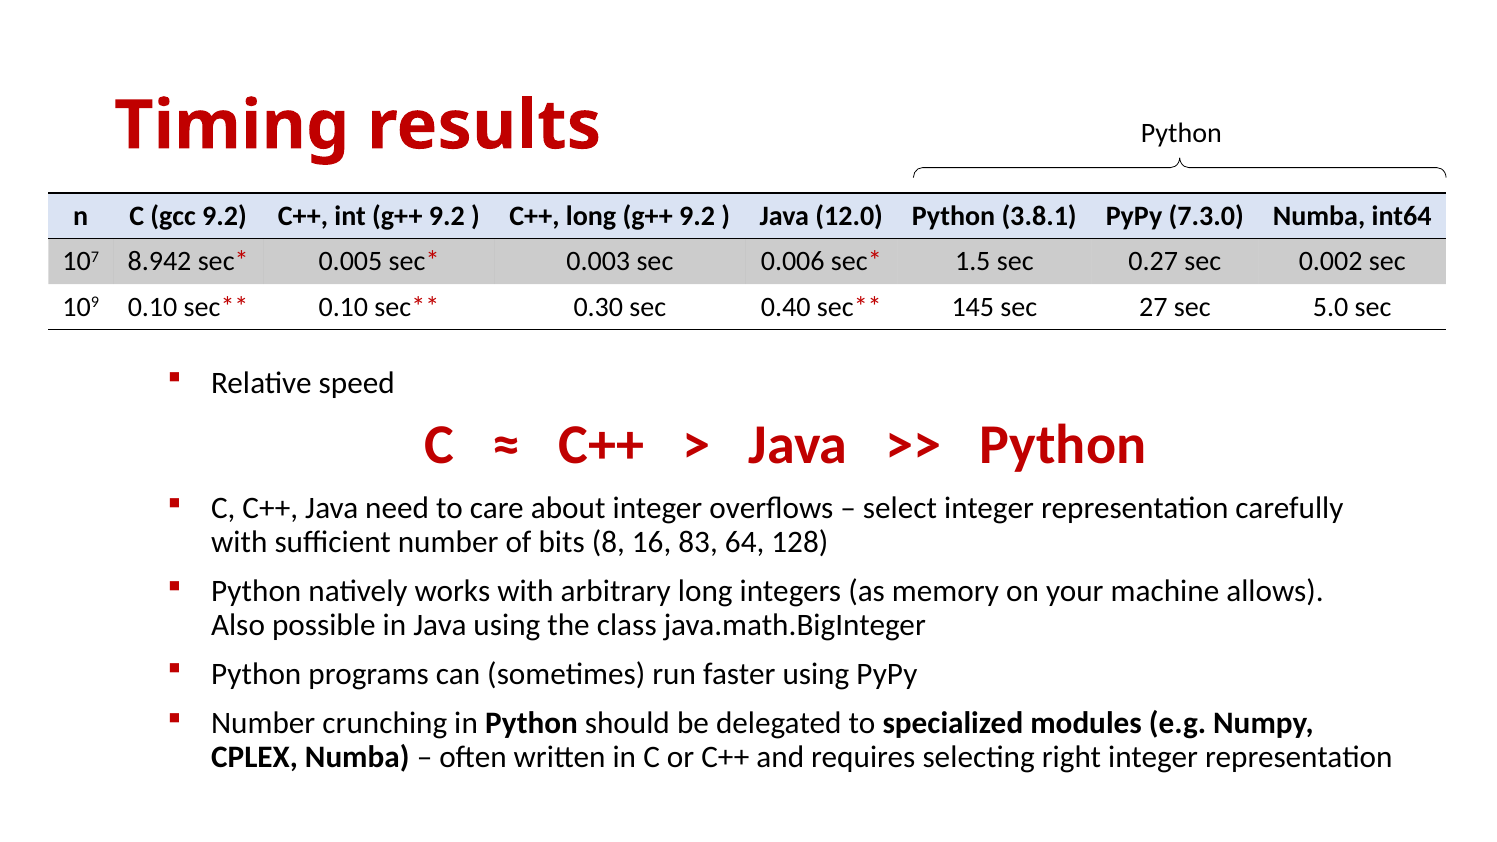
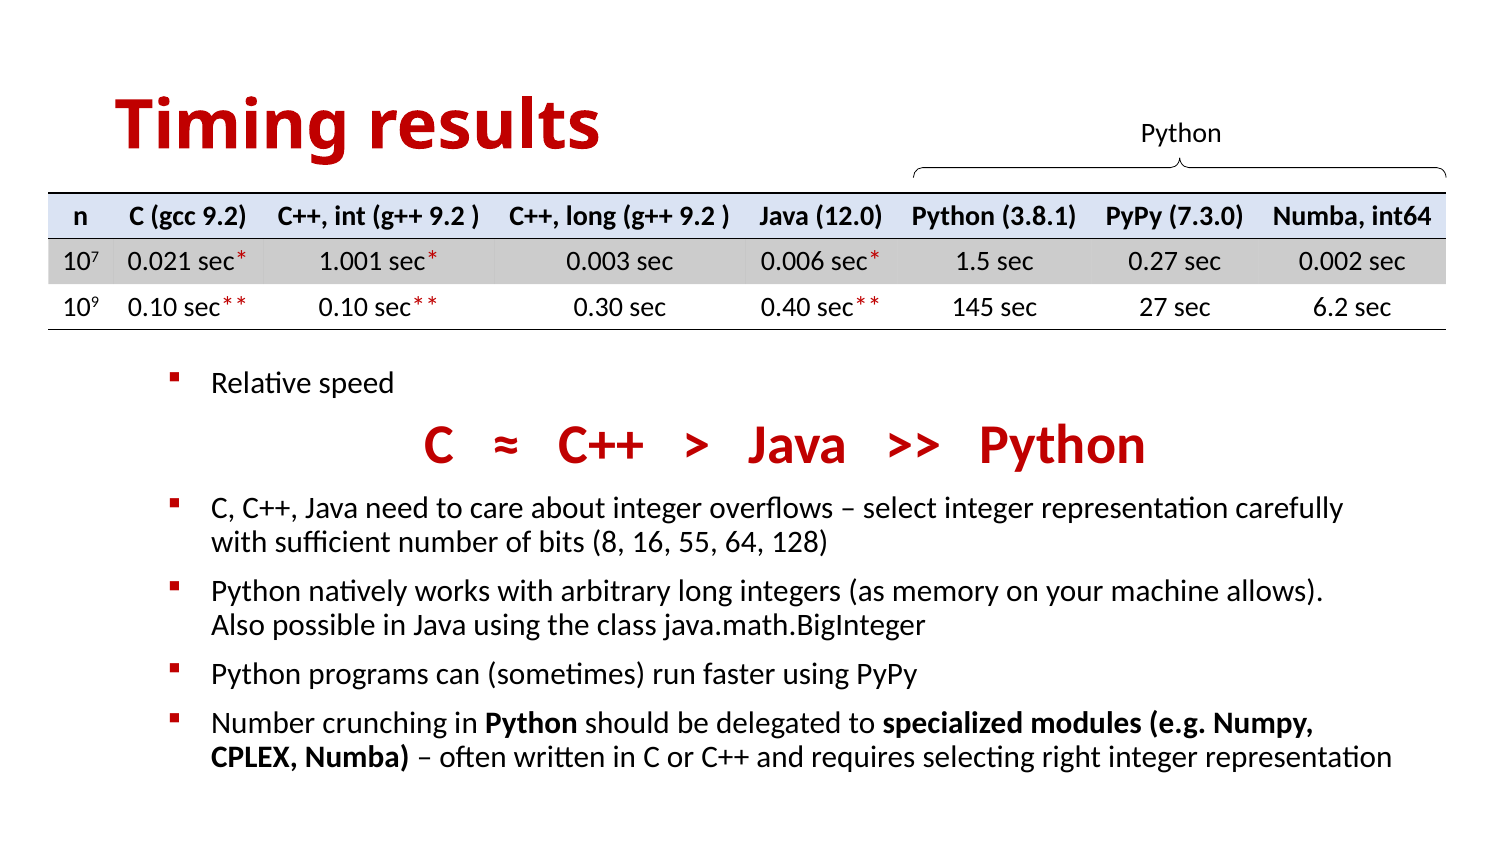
8.942: 8.942 -> 0.021
0.005: 0.005 -> 1.001
5.0: 5.0 -> 6.2
83: 83 -> 55
